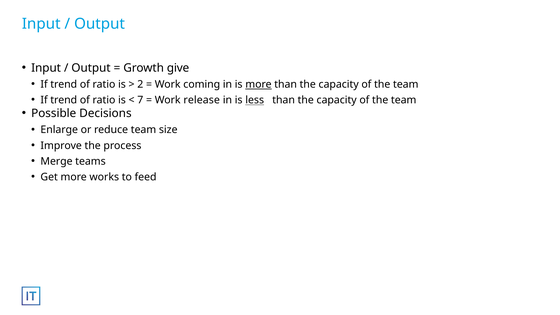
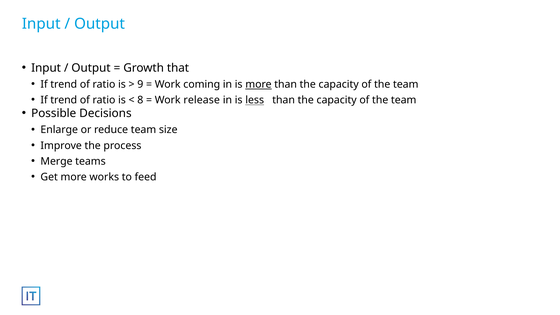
give: give -> that
2: 2 -> 9
7: 7 -> 8
